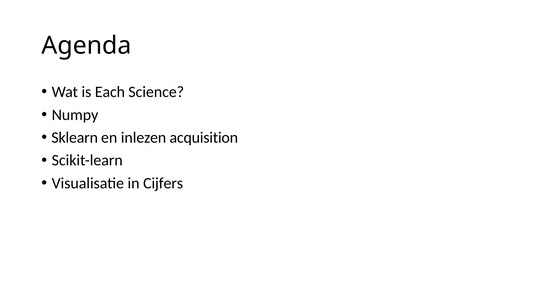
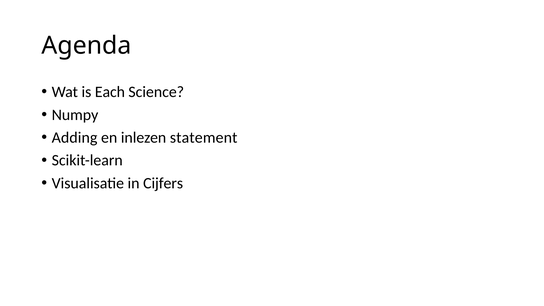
Sklearn: Sklearn -> Adding
acquisition: acquisition -> statement
